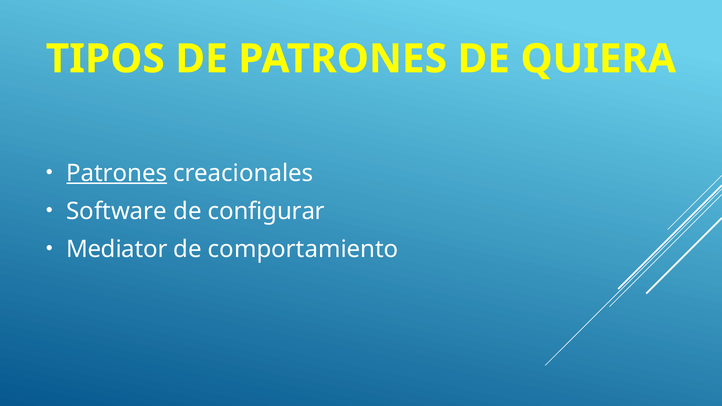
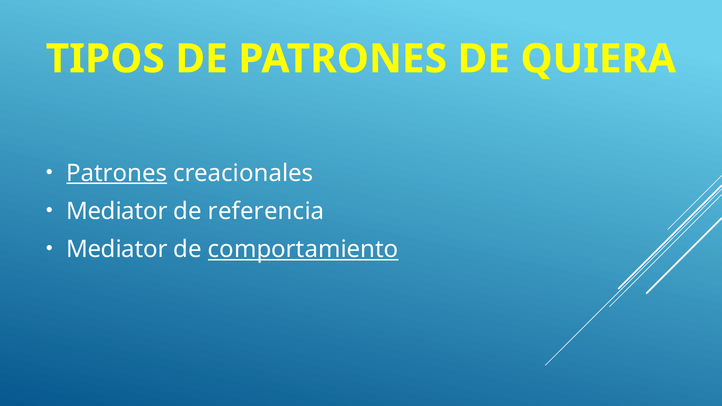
Software at (117, 211): Software -> Mediator
configurar: configurar -> referencia
comportamiento underline: none -> present
